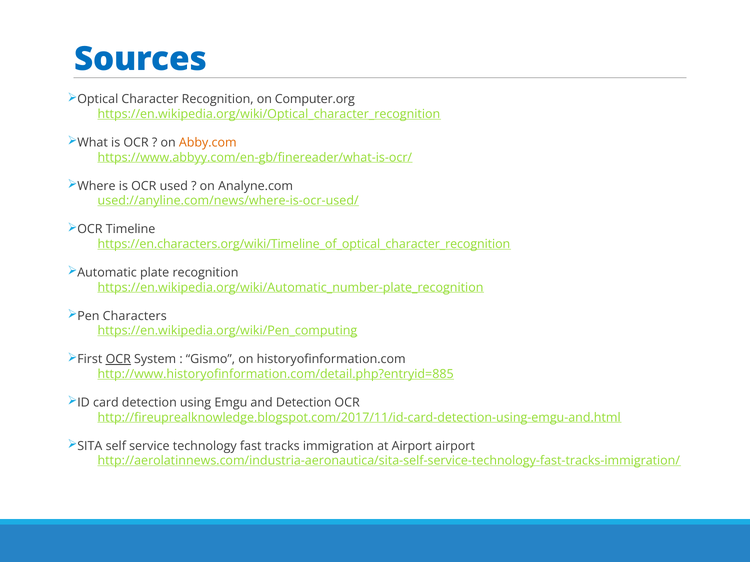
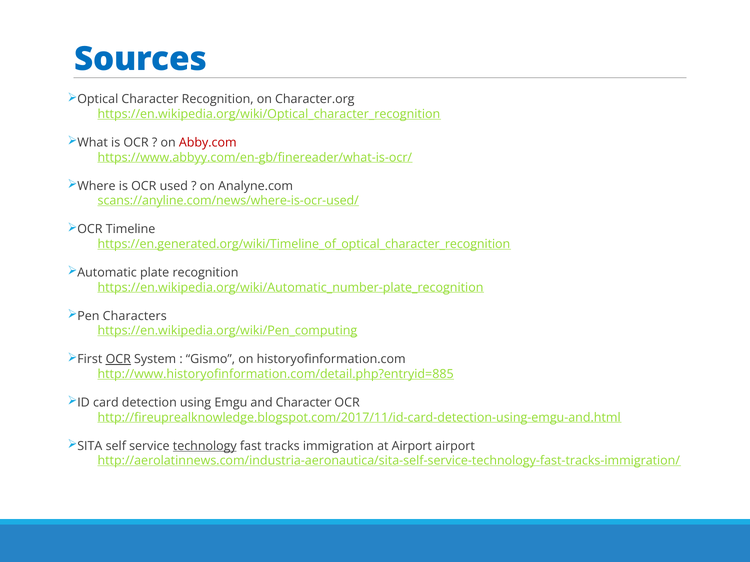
Computer.org: Computer.org -> Character.org
Abby.com colour: orange -> red
used://anyline.com/news/where-is-ocr-used/: used://anyline.com/news/where-is-ocr-used/ -> scans://anyline.com/news/where-is-ocr-used/
https://en.characters.org/wiki/Timeline_of_optical_character_recognition: https://en.characters.org/wiki/Timeline_of_optical_character_recognition -> https://en.generated.org/wiki/Timeline_of_optical_character_recognition
and Detection: Detection -> Character
technology underline: none -> present
